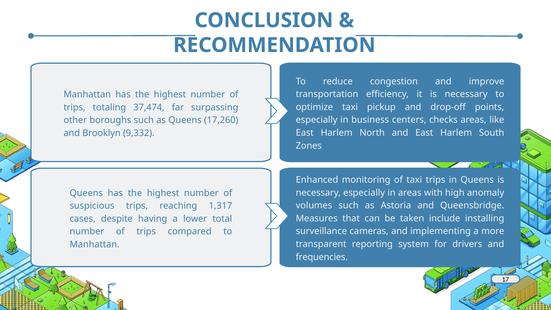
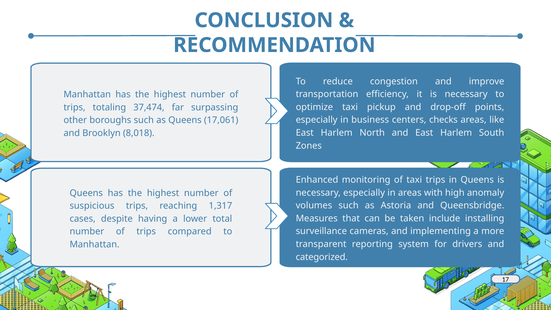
17,260: 17,260 -> 17,061
9,332: 9,332 -> 8,018
frequencies: frequencies -> categorized
